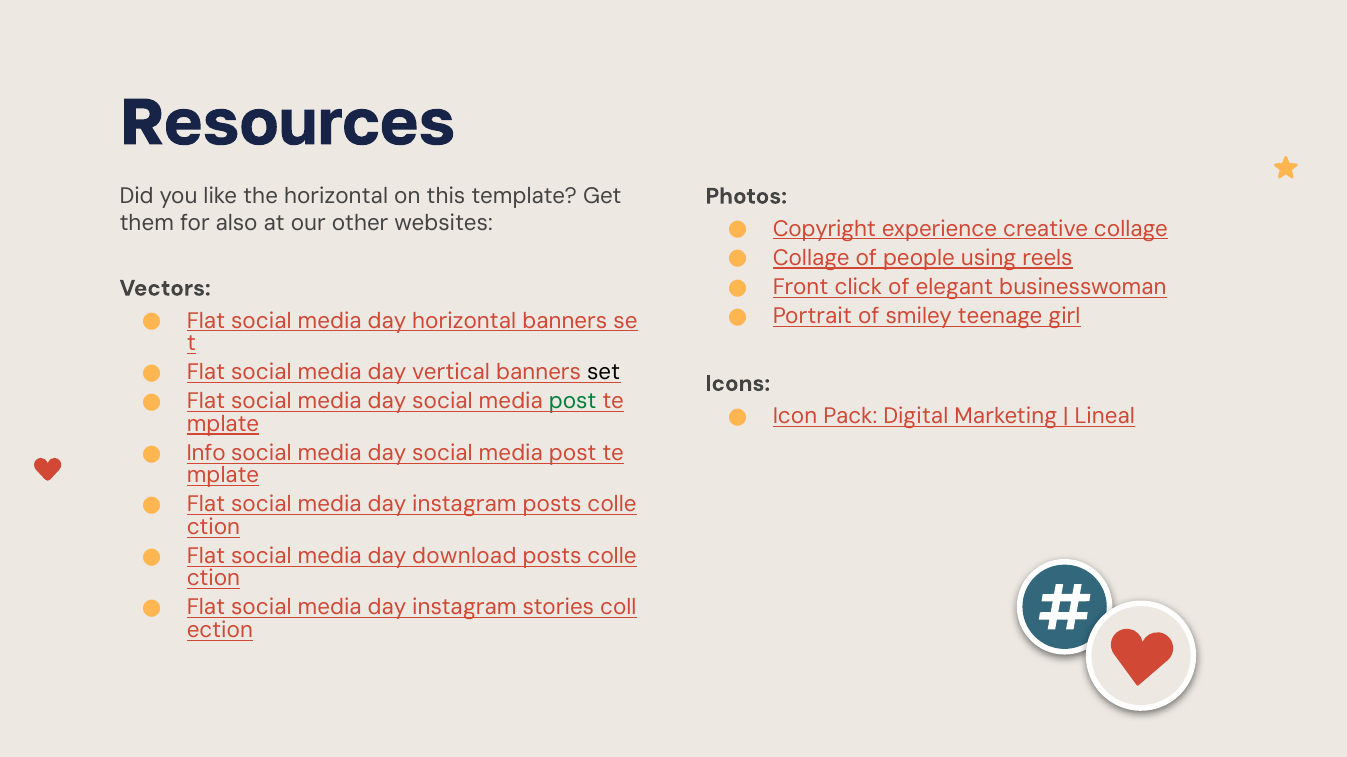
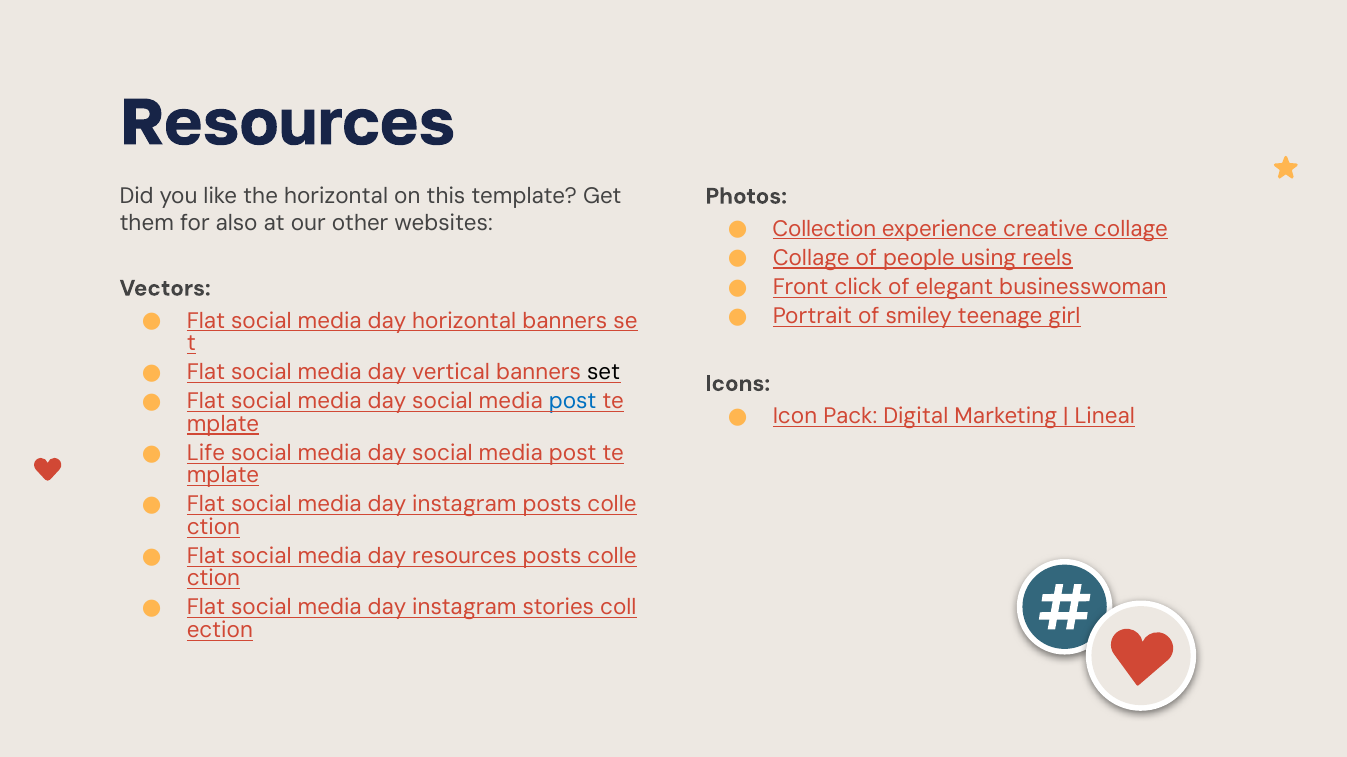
Copyright: Copyright -> Collection
post at (573, 402) colour: green -> blue
Info: Info -> Life
day download: download -> resources
